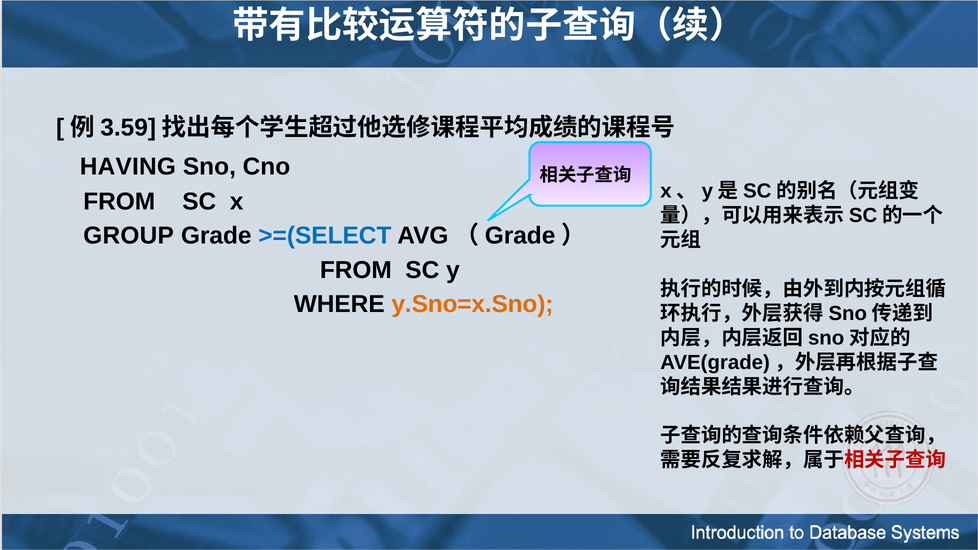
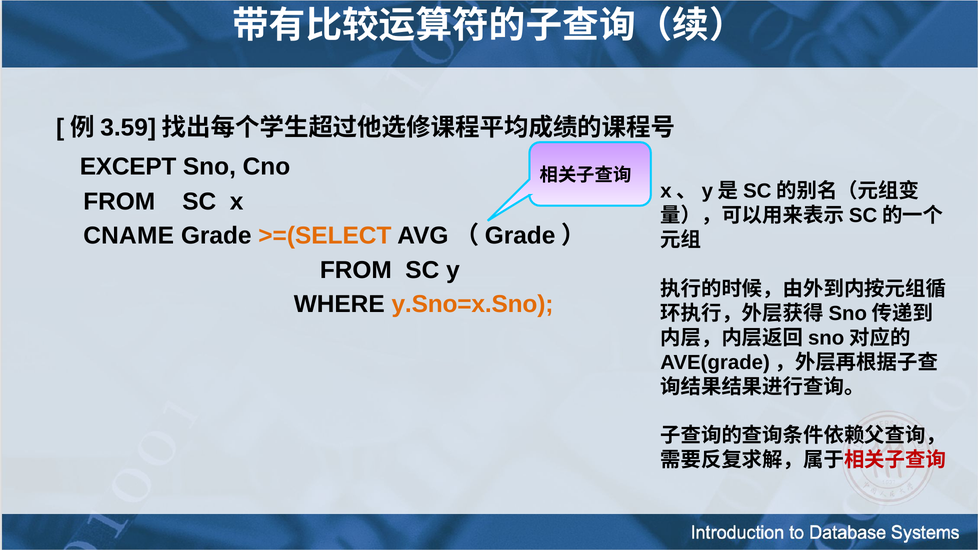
HAVING: HAVING -> EXCEPT
GROUP: GROUP -> CNAME
>=(SELECT colour: blue -> orange
